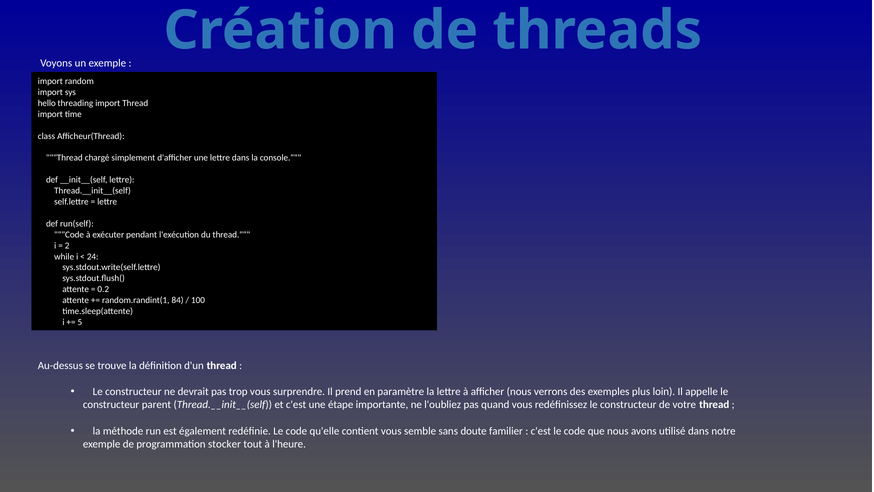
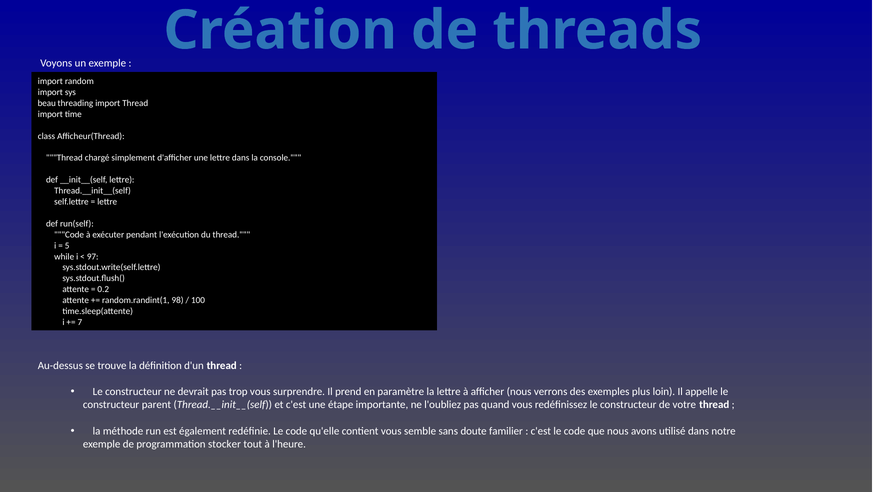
hello: hello -> beau
2: 2 -> 5
24: 24 -> 97
84: 84 -> 98
5: 5 -> 7
